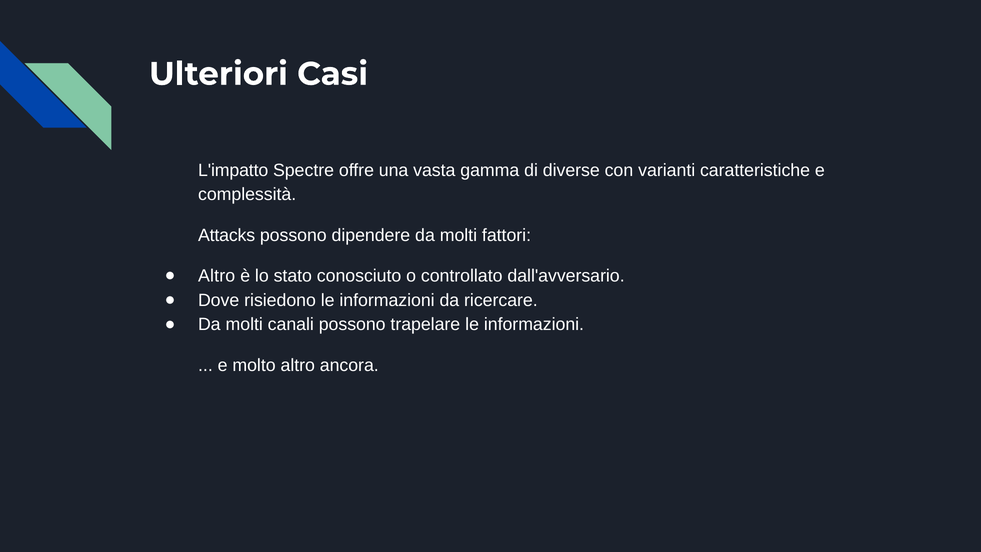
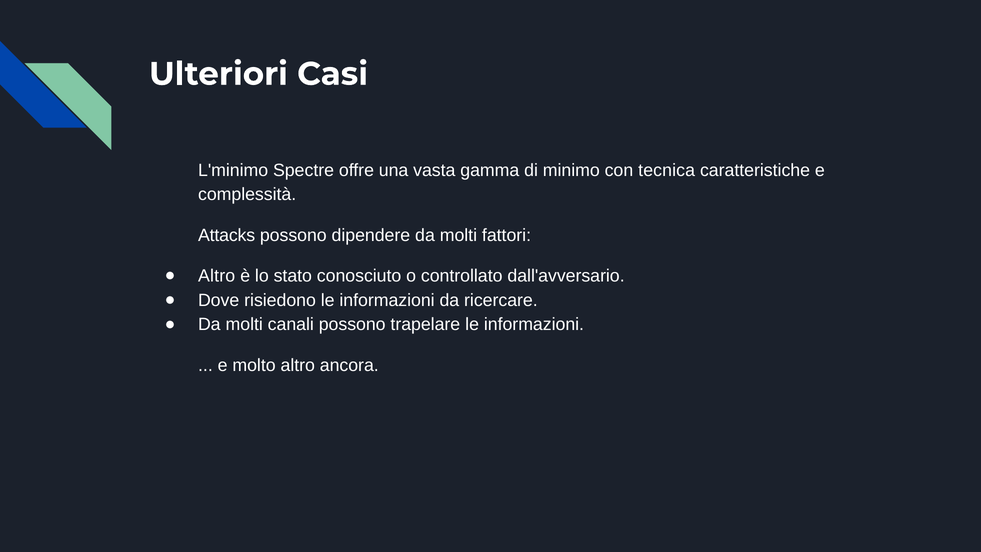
L'impatto: L'impatto -> L'minimo
diverse: diverse -> minimo
varianti: varianti -> tecnica
